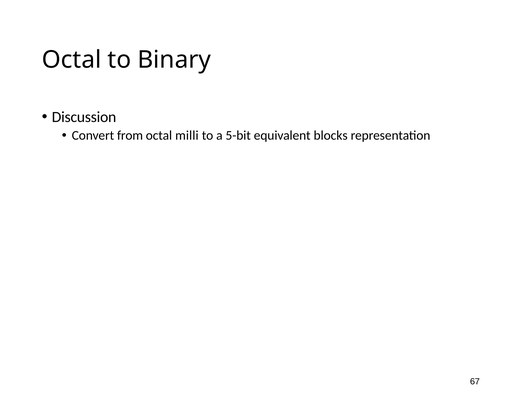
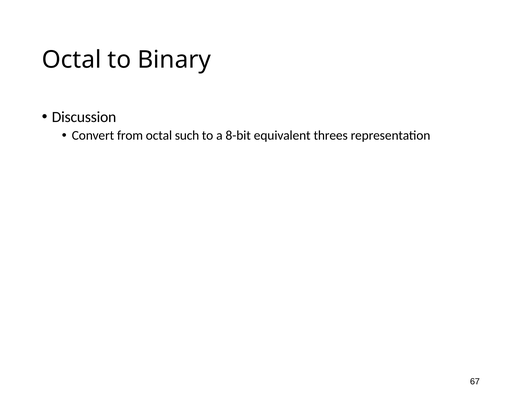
milli: milli -> such
5-bit: 5-bit -> 8-bit
blocks: blocks -> threes
